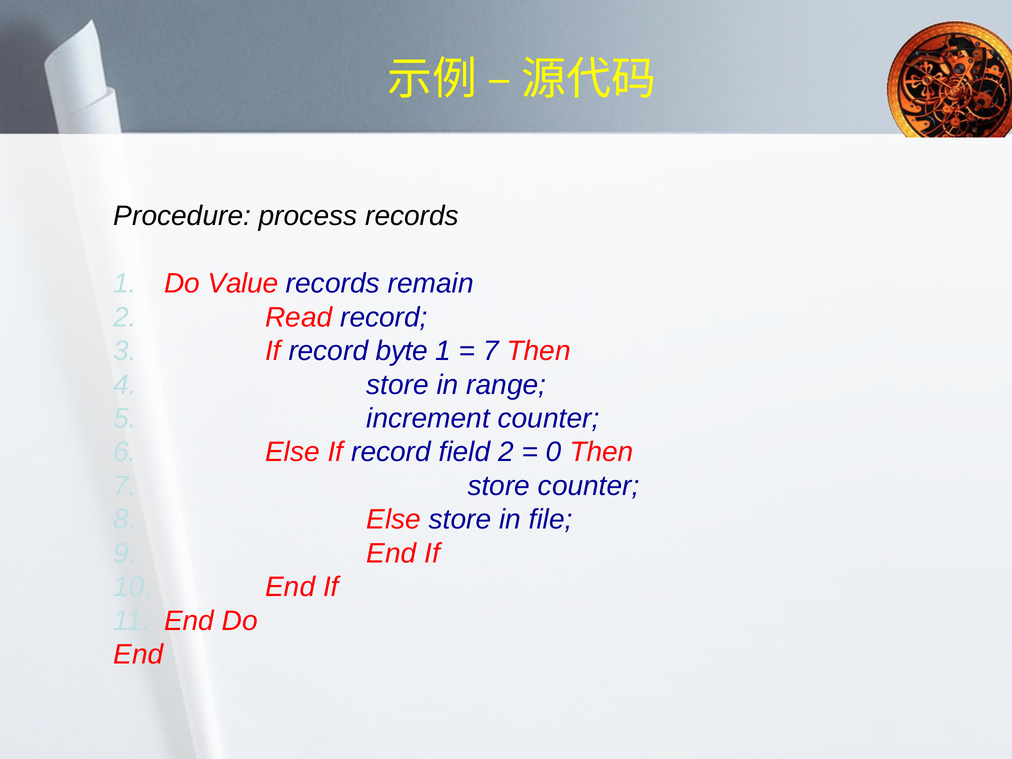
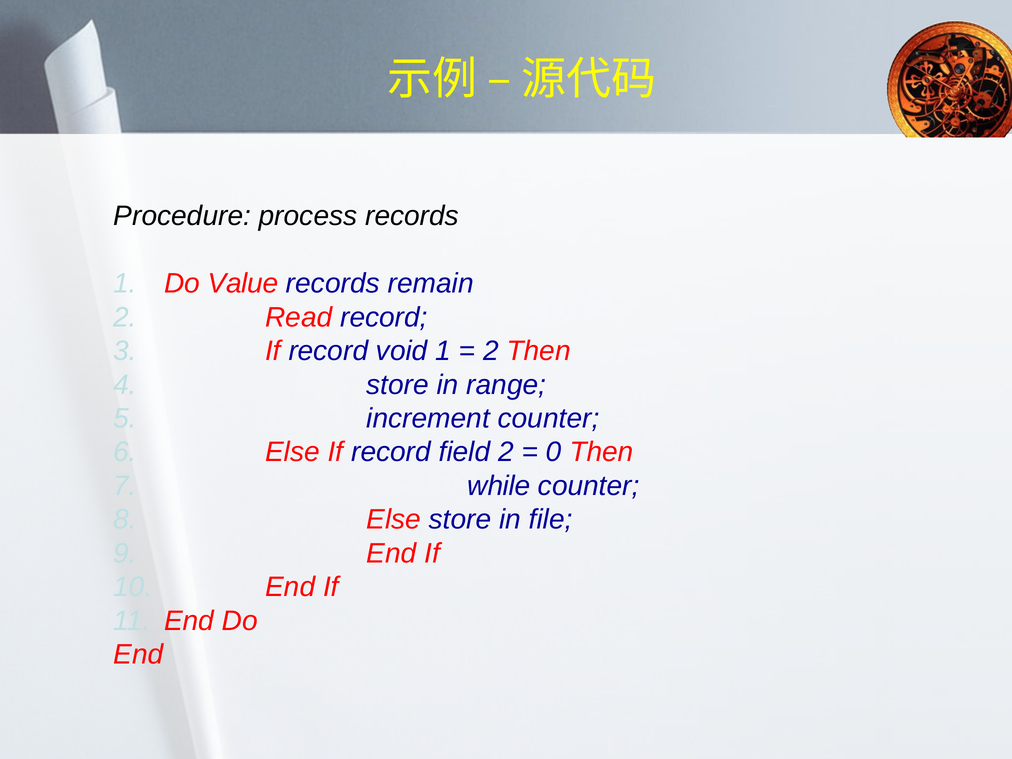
byte: byte -> void
7 at (491, 351): 7 -> 2
7 store: store -> while
